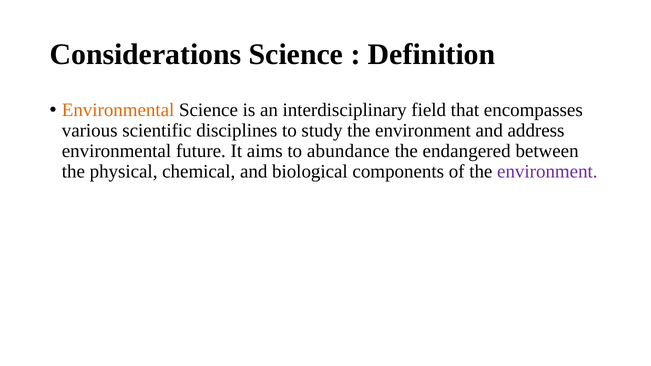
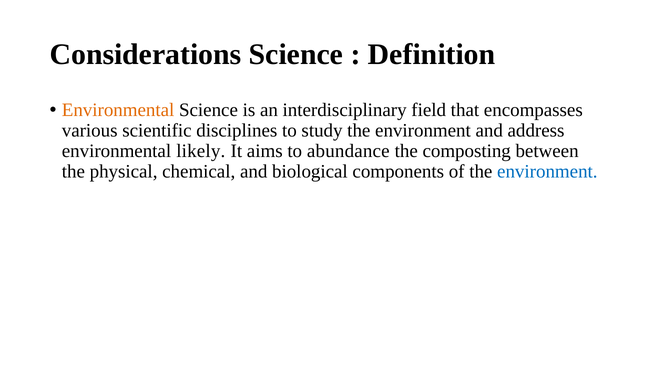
future: future -> likely
endangered: endangered -> composting
environment at (547, 172) colour: purple -> blue
